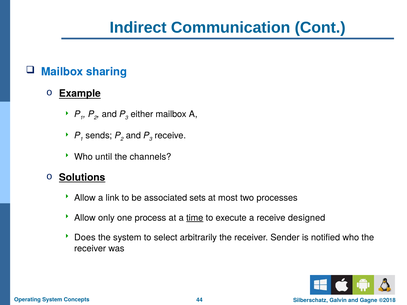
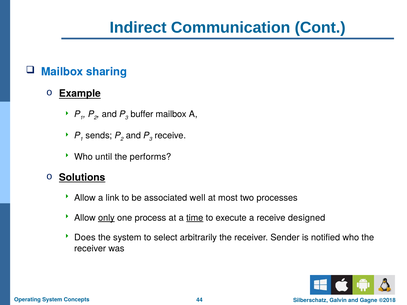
either: either -> buffer
channels: channels -> performs
sets: sets -> well
only underline: none -> present
